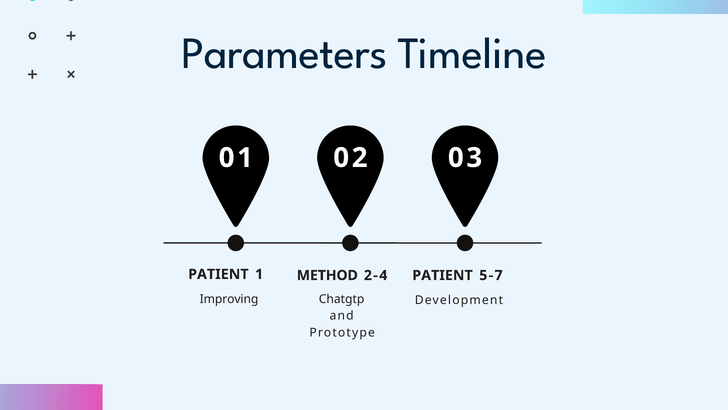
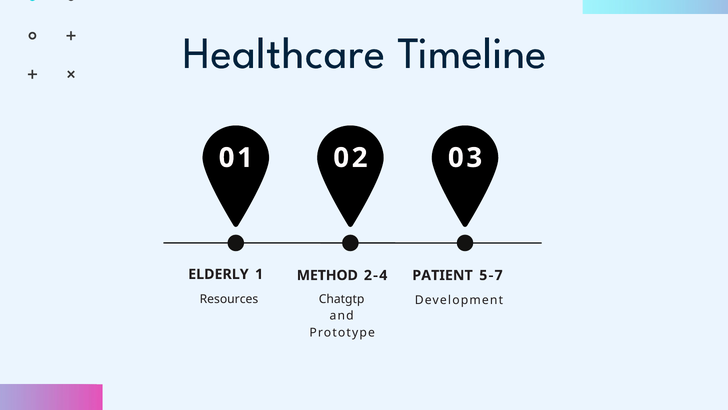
Parameters: Parameters -> Healthcare
PATIENT at (218, 274): PATIENT -> ELDERLY
Improving: Improving -> Resources
